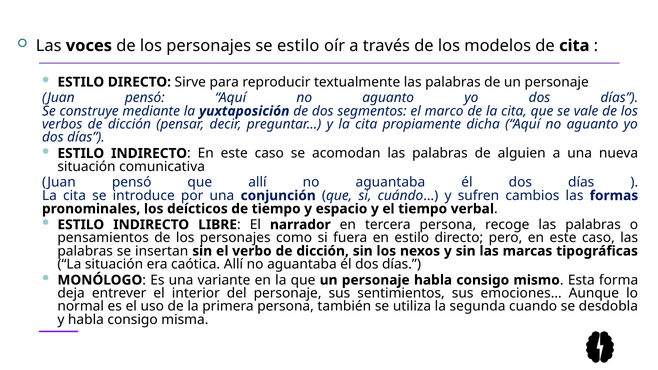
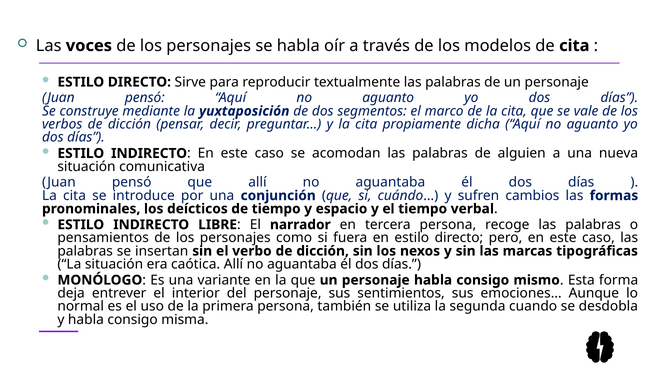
se estilo: estilo -> habla
